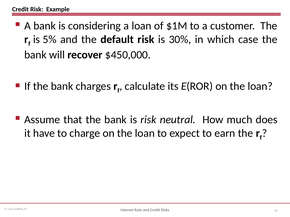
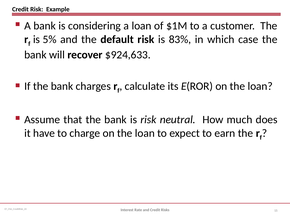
30%: 30% -> 83%
$450,000: $450,000 -> $924,633
